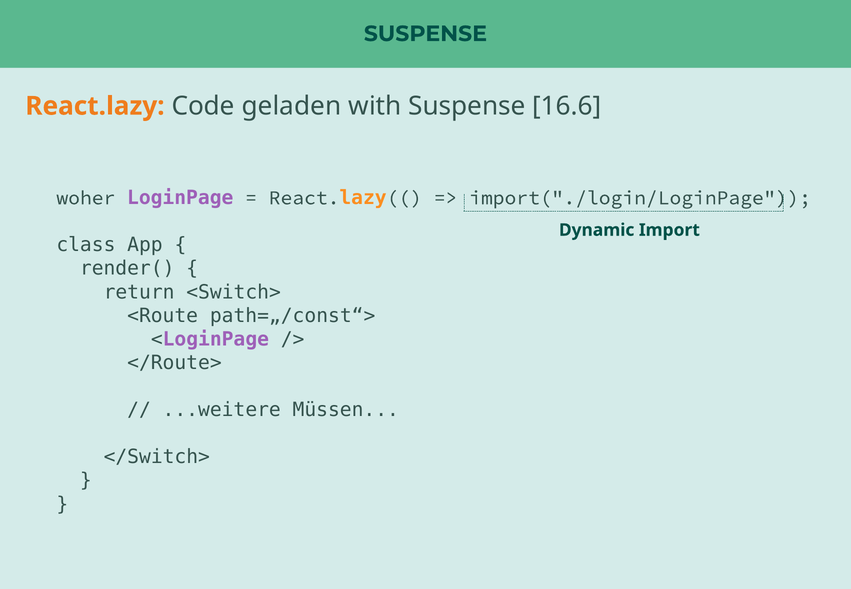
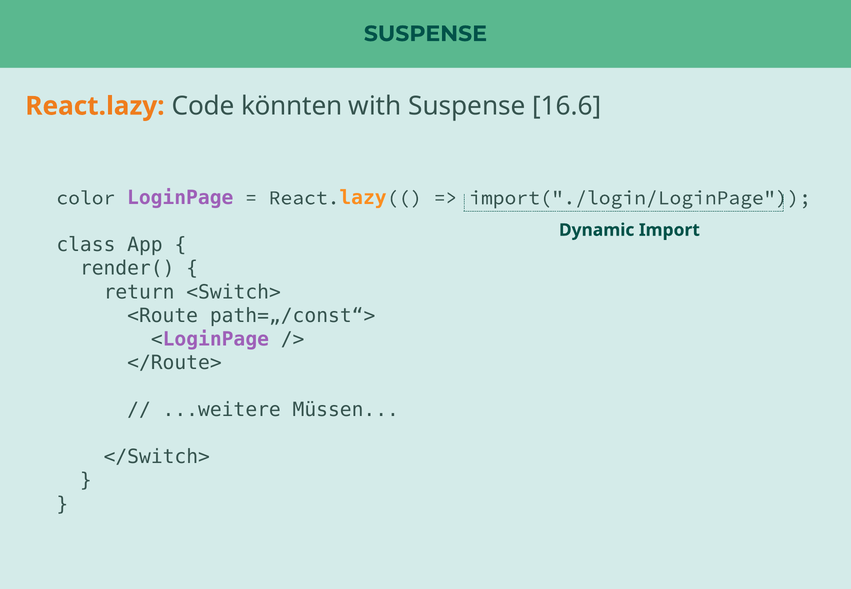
geladen: geladen -> könnten
woher: woher -> color
